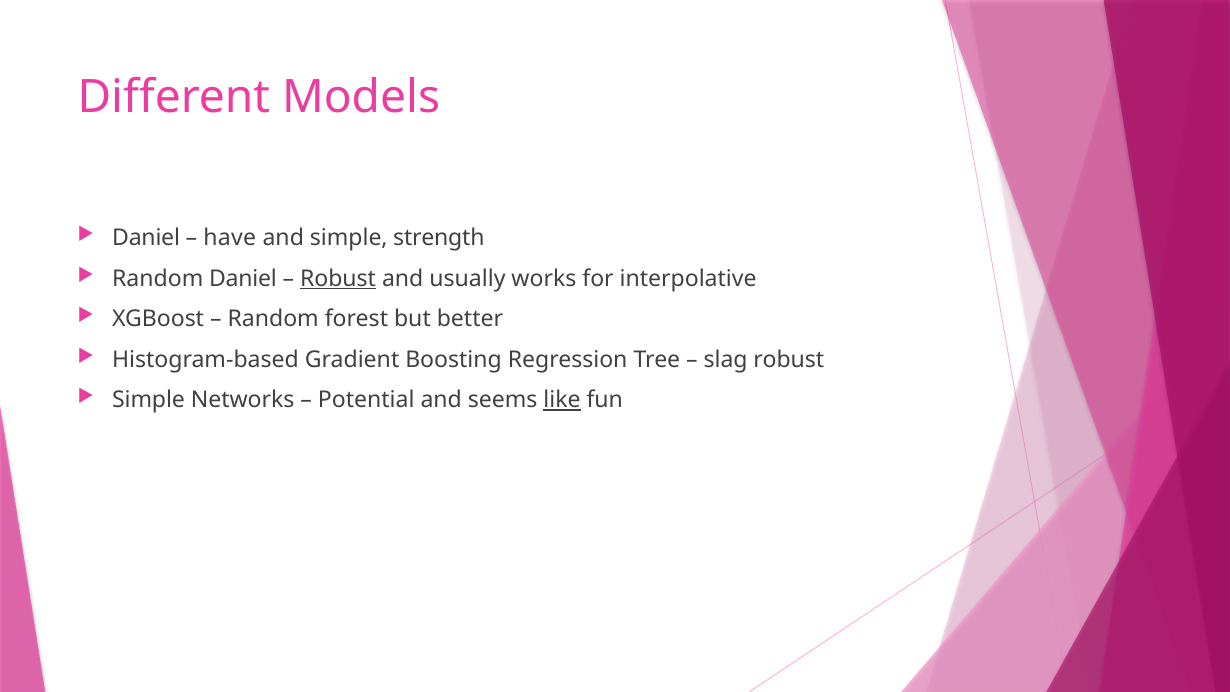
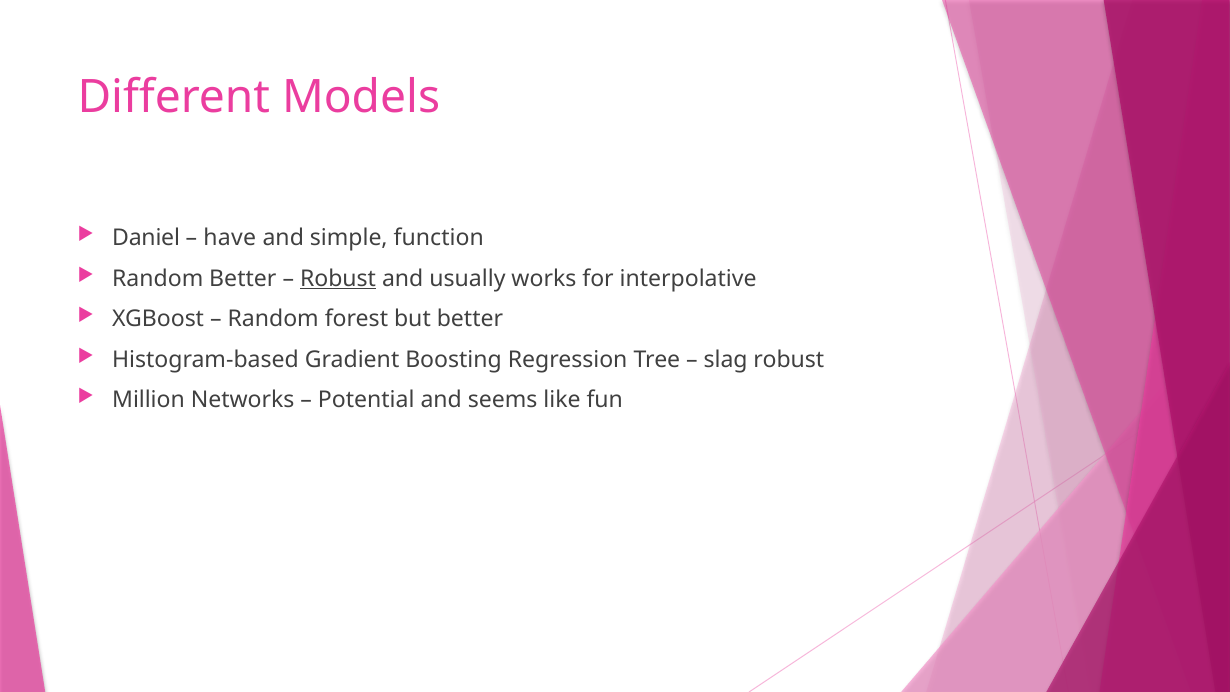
strength: strength -> function
Random Daniel: Daniel -> Better
Simple at (149, 400): Simple -> Million
like underline: present -> none
